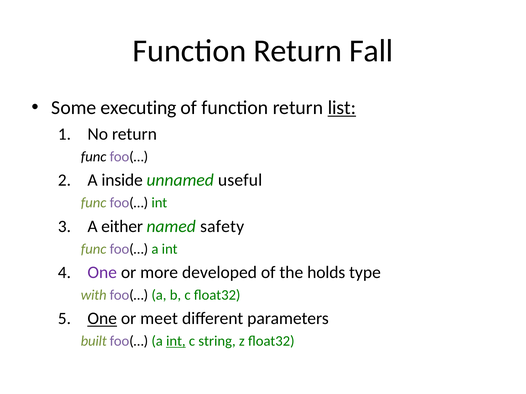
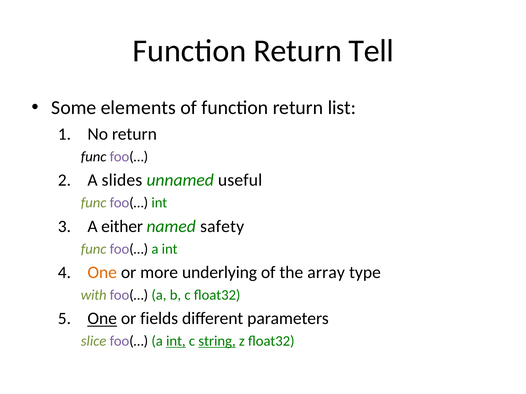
Fall: Fall -> Tell
executing: executing -> elements
list underline: present -> none
inside: inside -> slides
One at (102, 273) colour: purple -> orange
developed: developed -> underlying
holds: holds -> array
meet: meet -> fields
built: built -> slice
string underline: none -> present
